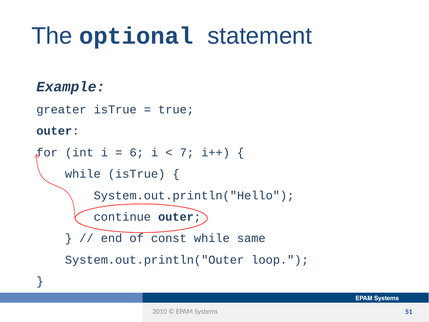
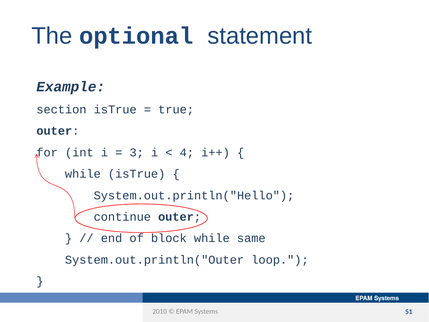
greater: greater -> section
6: 6 -> 3
7: 7 -> 4
const: const -> block
